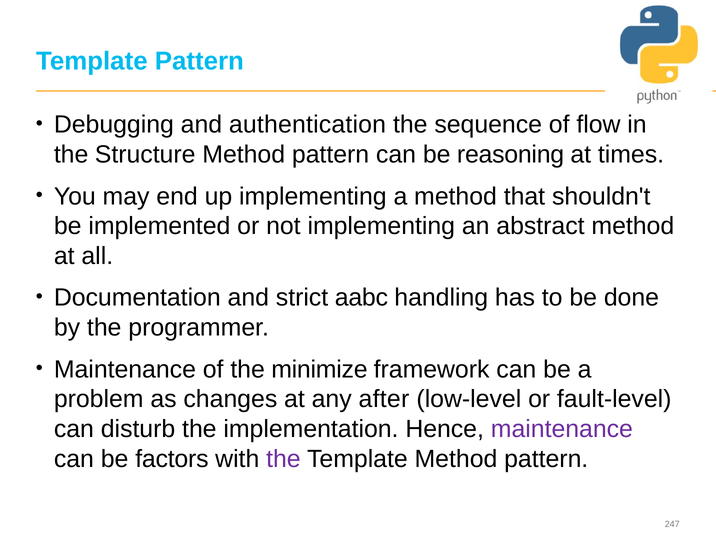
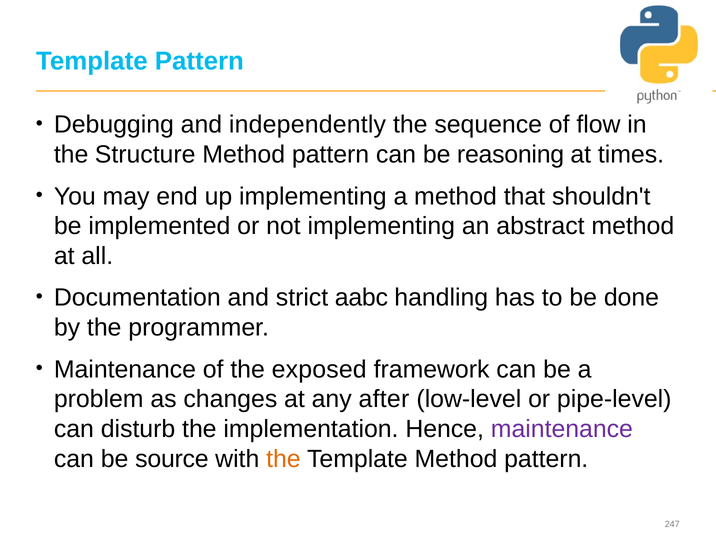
authentication: authentication -> independently
minimize: minimize -> exposed
fault-level: fault-level -> pipe-level
factors: factors -> source
the at (283, 459) colour: purple -> orange
